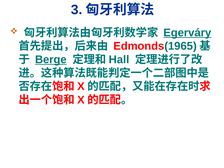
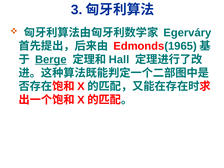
Egerváry underline: present -> none
